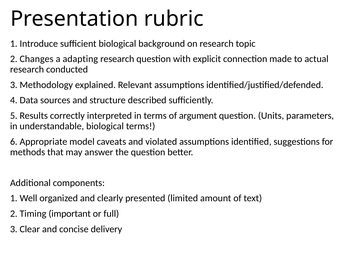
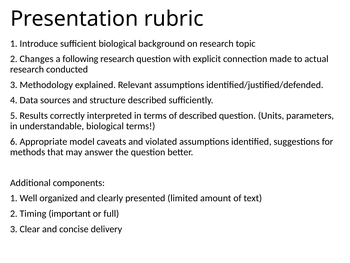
adapting: adapting -> following
of argument: argument -> described
